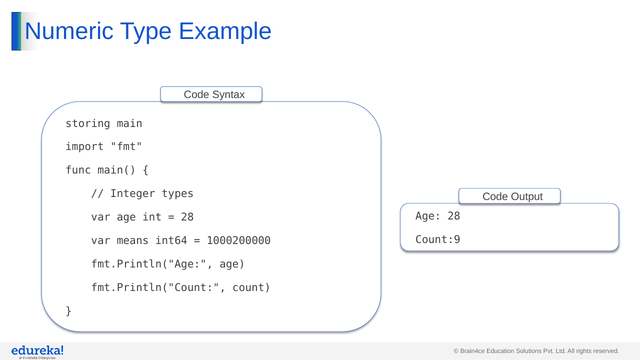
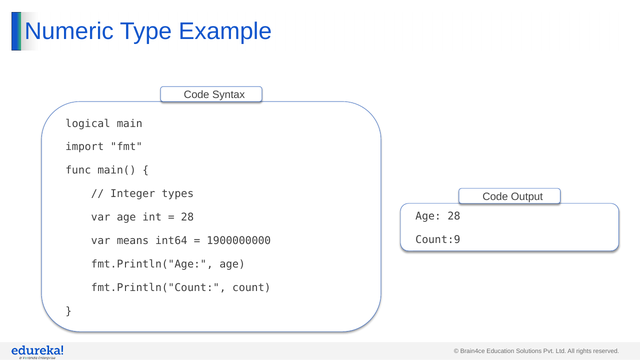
storing: storing -> logical
1000200000: 1000200000 -> 1900000000
